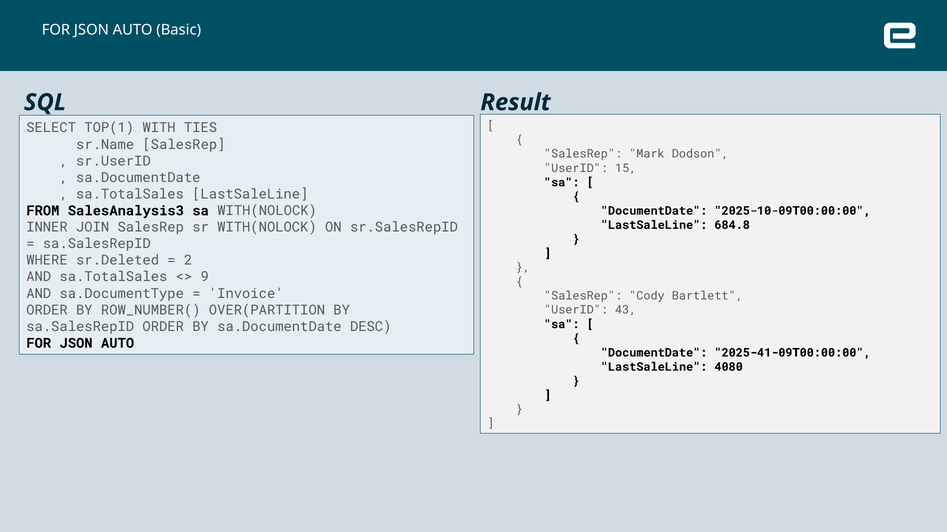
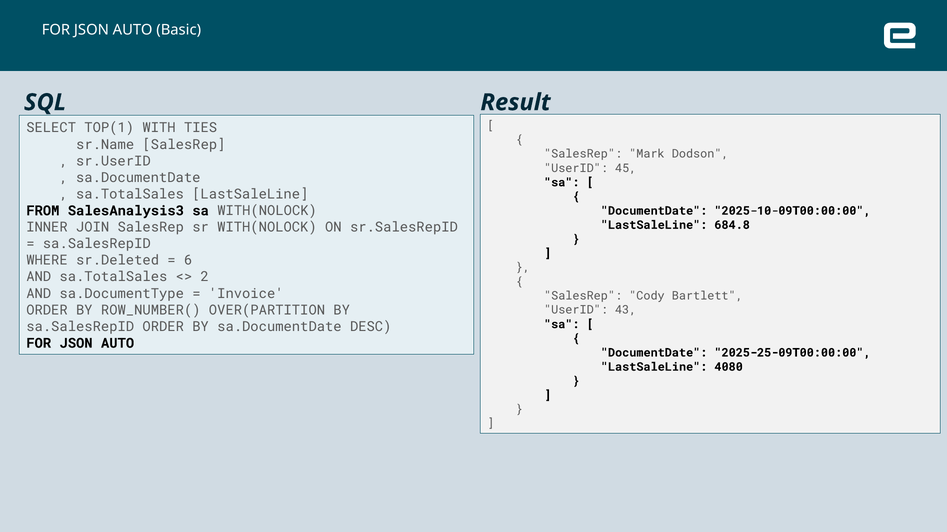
15: 15 -> 45
2: 2 -> 6
9: 9 -> 2
2025-41-09T00:00:00: 2025-41-09T00:00:00 -> 2025-25-09T00:00:00
